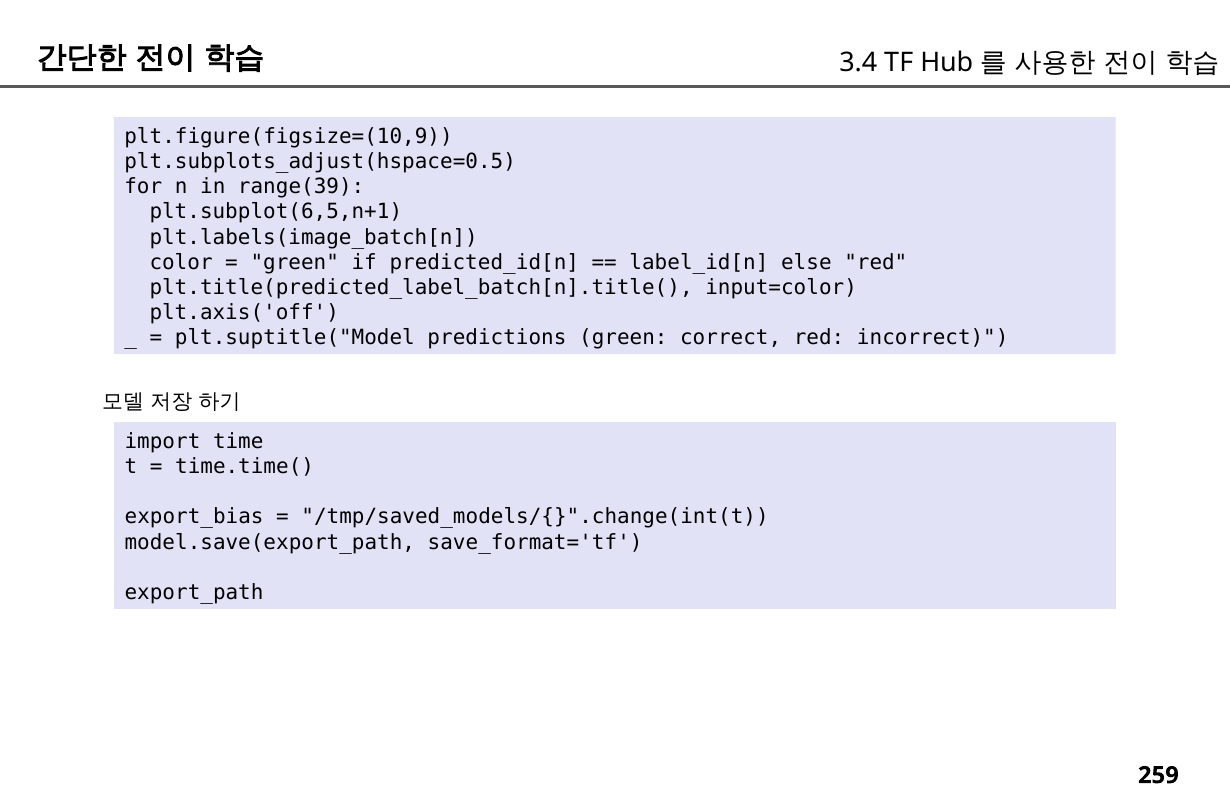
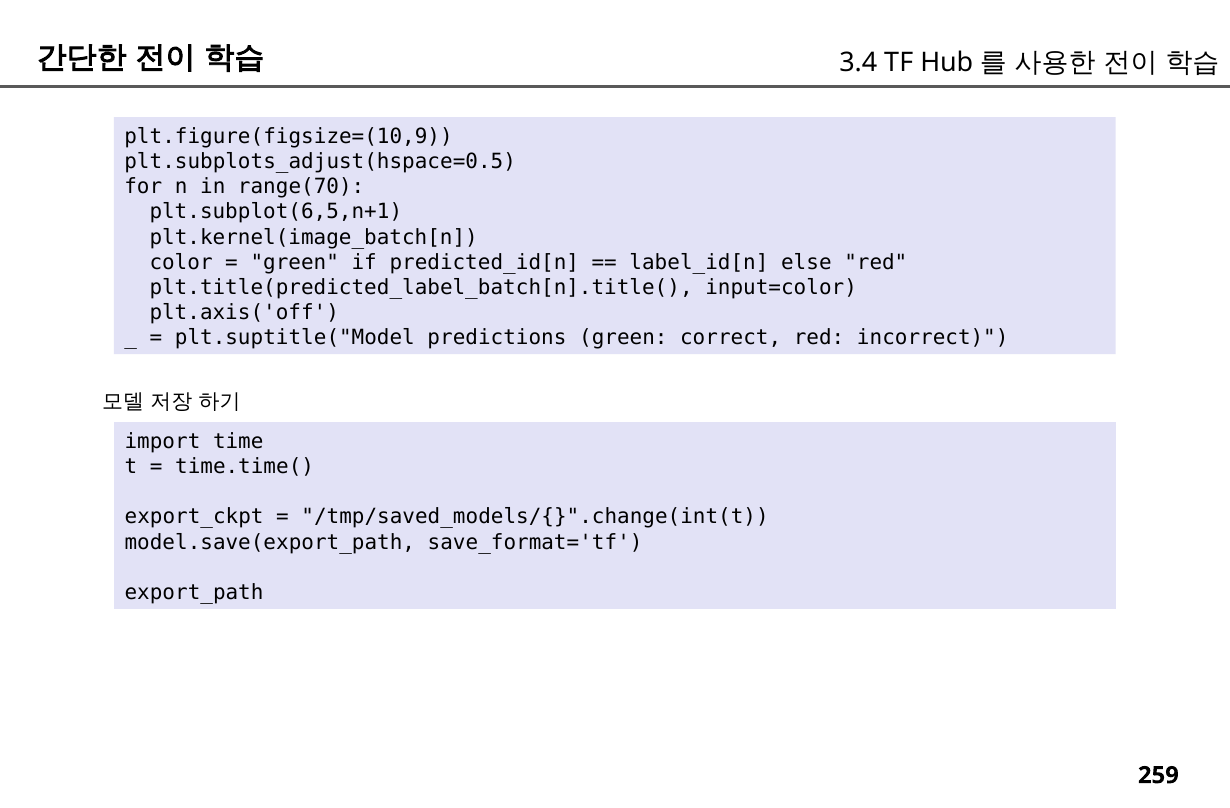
range(39: range(39 -> range(70
plt.labels(image_batch[n: plt.labels(image_batch[n -> plt.kernel(image_batch[n
export_bias: export_bias -> export_ckpt
